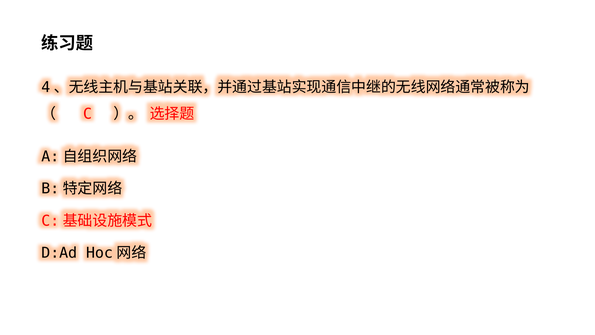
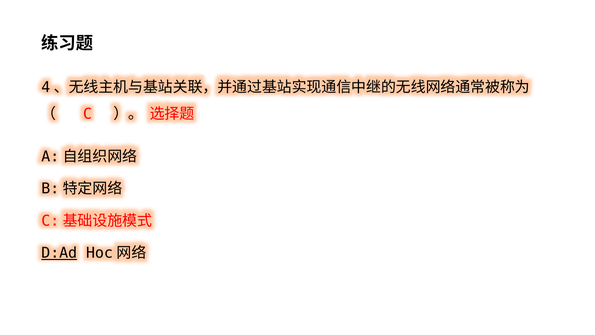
D:Ad underline: none -> present
